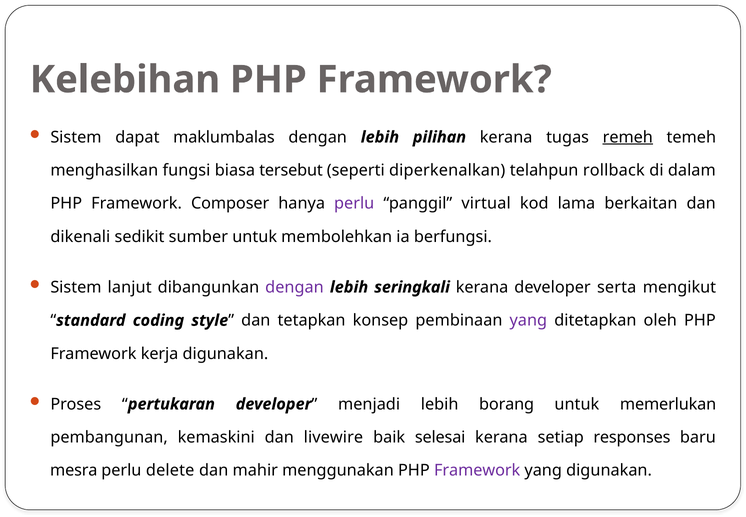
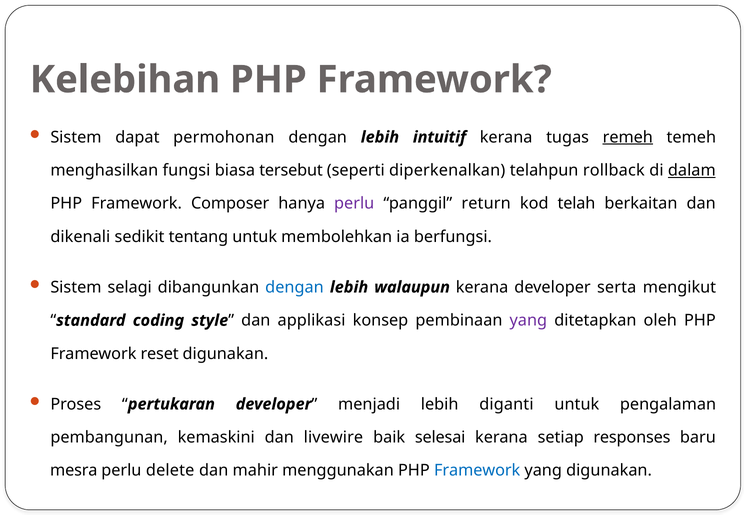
maklumbalas: maklumbalas -> permohonan
pilihan: pilihan -> intuitif
dalam underline: none -> present
virtual: virtual -> return
lama: lama -> telah
sumber: sumber -> tentang
lanjut: lanjut -> selagi
dengan at (294, 287) colour: purple -> blue
seringkali: seringkali -> walaupun
tetapkan: tetapkan -> applikasi
kerja: kerja -> reset
borang: borang -> diganti
memerlukan: memerlukan -> pengalaman
Framework at (477, 470) colour: purple -> blue
